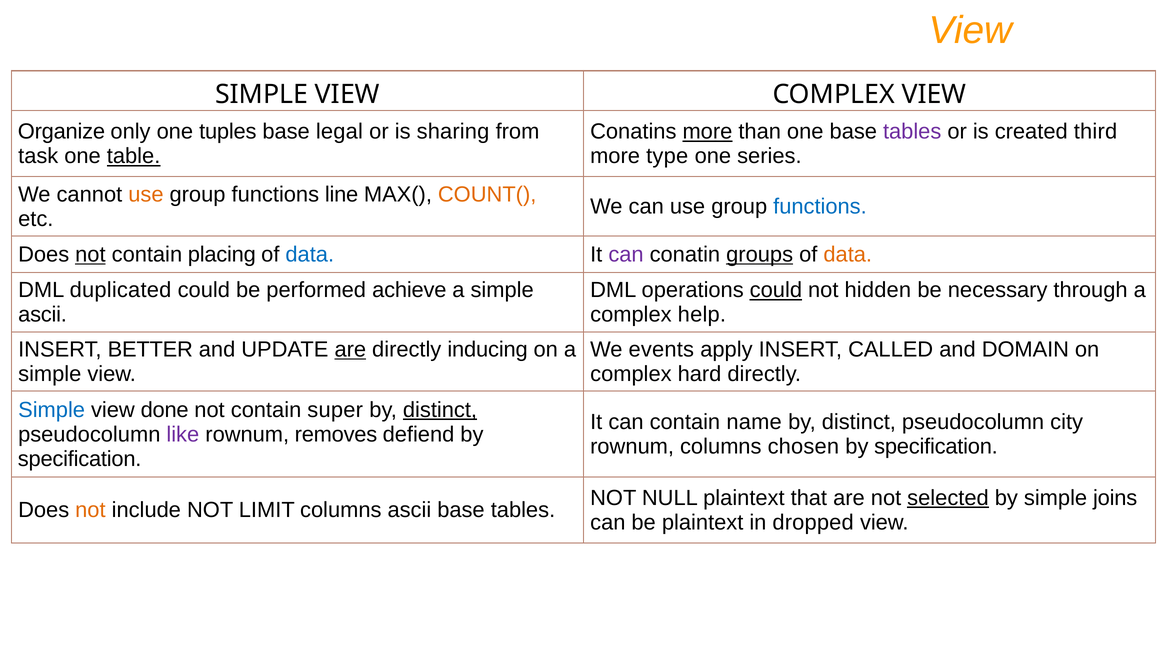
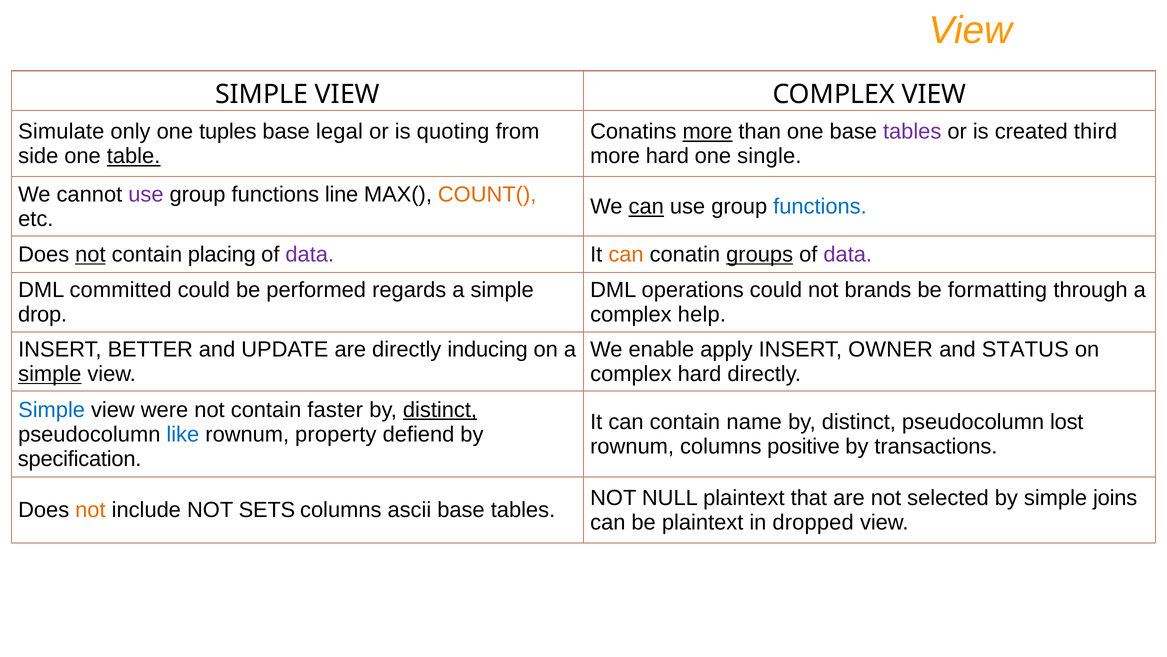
Organize: Organize -> Simulate
sharing: sharing -> quoting
task: task -> side
more type: type -> hard
series: series -> single
use at (146, 194) colour: orange -> purple
can at (646, 207) underline: none -> present
data at (310, 254) colour: blue -> purple
can at (626, 254) colour: purple -> orange
data at (848, 254) colour: orange -> purple
duplicated: duplicated -> committed
achieve: achieve -> regards
could at (776, 290) underline: present -> none
hidden: hidden -> brands
necessary: necessary -> formatting
ascii at (43, 314): ascii -> drop
are at (350, 349) underline: present -> none
events: events -> enable
CALLED: CALLED -> OWNER
DOMAIN: DOMAIN -> STATUS
simple at (50, 374) underline: none -> present
done: done -> were
super: super -> faster
city: city -> lost
like colour: purple -> blue
removes: removes -> property
chosen: chosen -> positive
specification at (936, 446): specification -> transactions
selected underline: present -> none
LIMIT: LIMIT -> SETS
